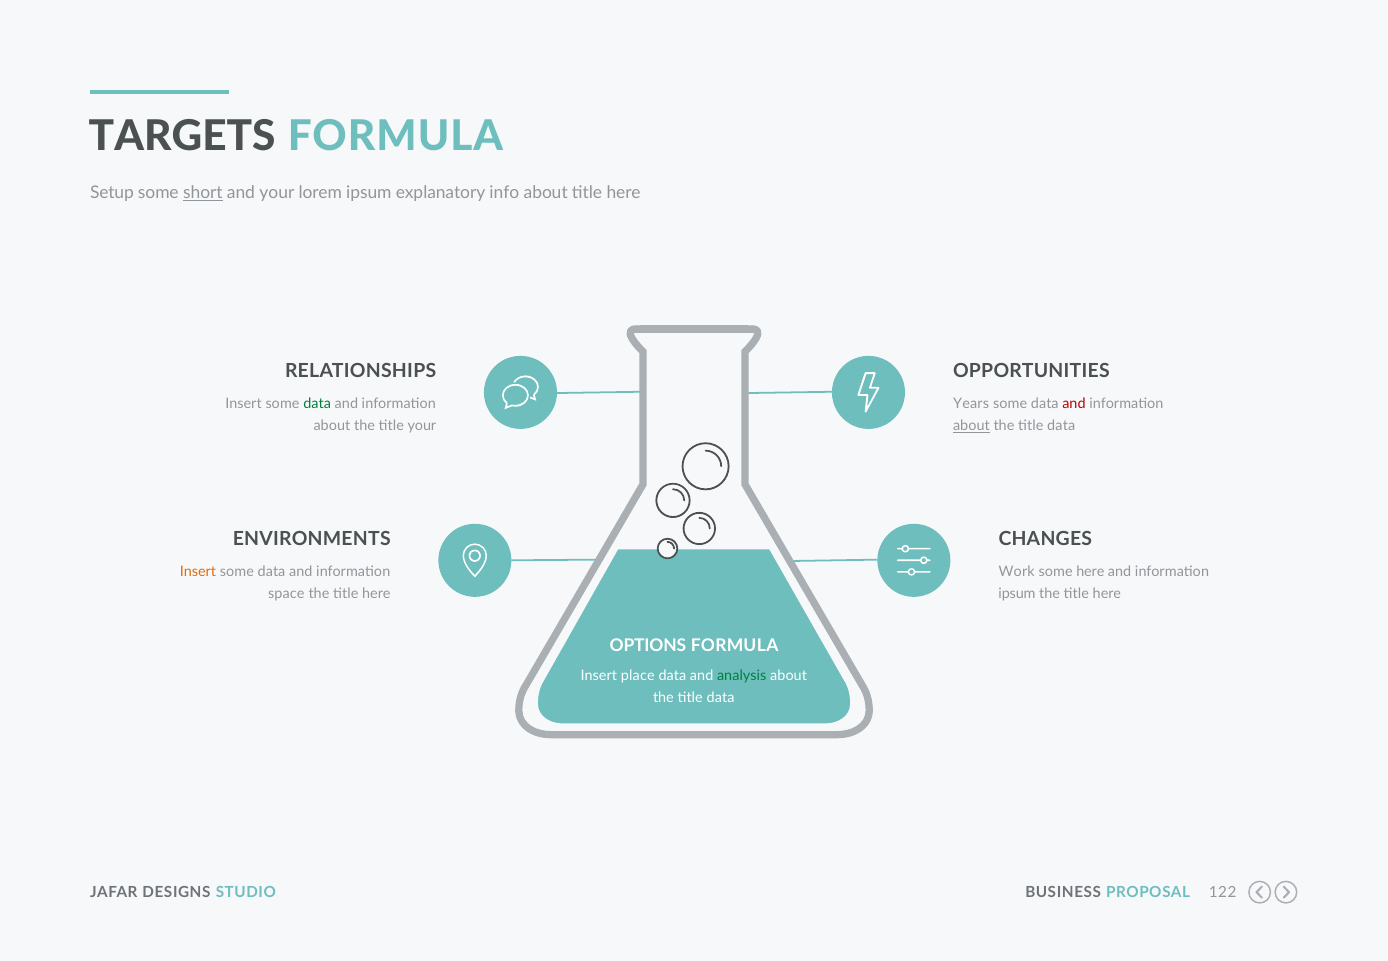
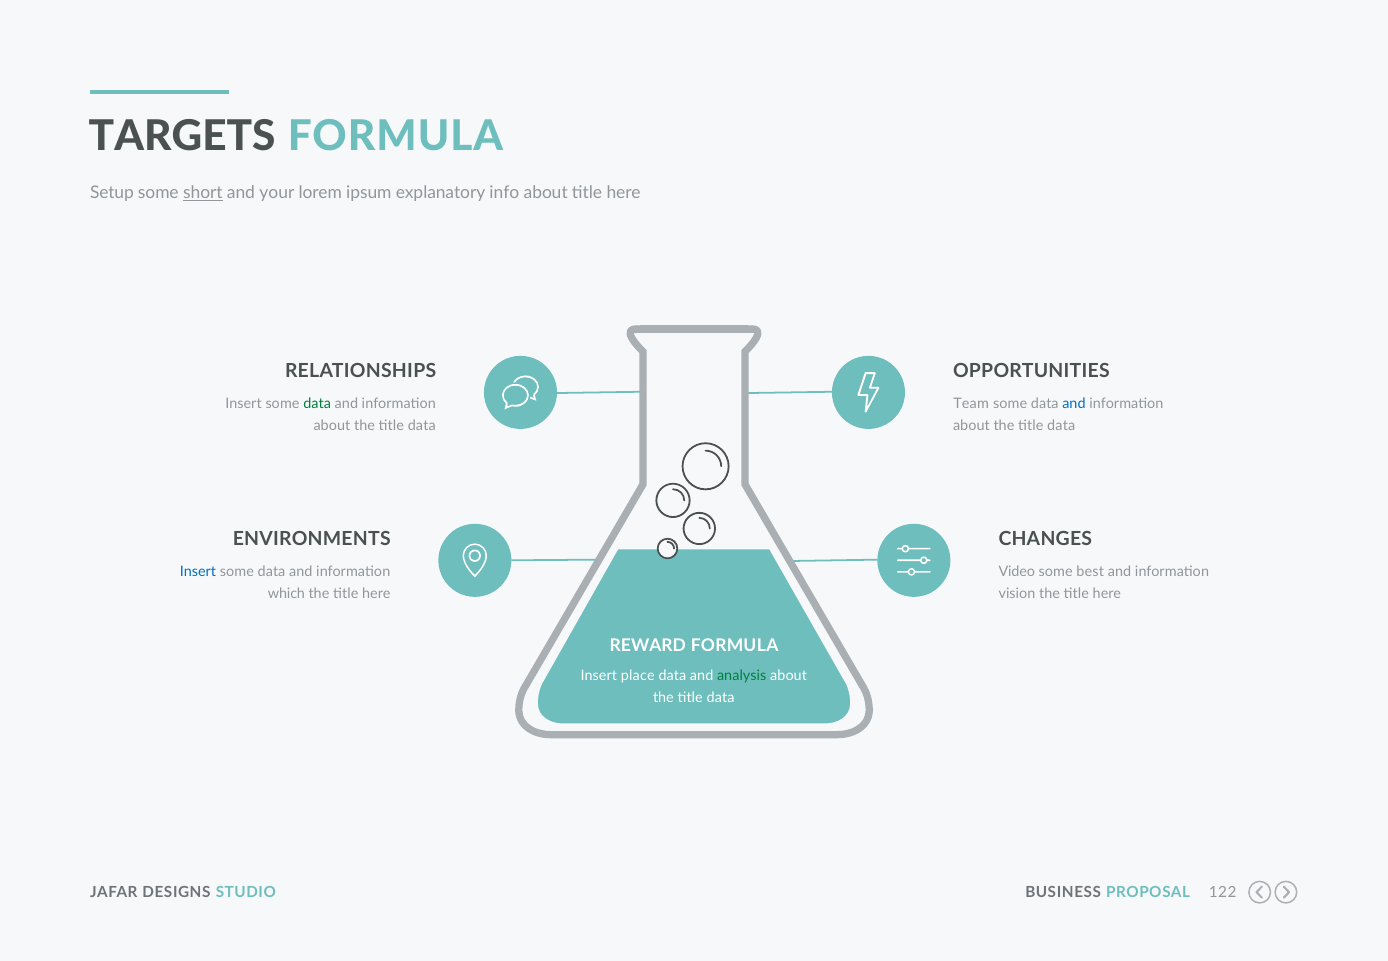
Years: Years -> Team
and at (1074, 403) colour: red -> blue
your at (422, 426): your -> data
about at (971, 426) underline: present -> none
Insert at (198, 572) colour: orange -> blue
Work: Work -> Video
some here: here -> best
space: space -> which
ipsum at (1017, 594): ipsum -> vision
OPTIONS: OPTIONS -> REWARD
